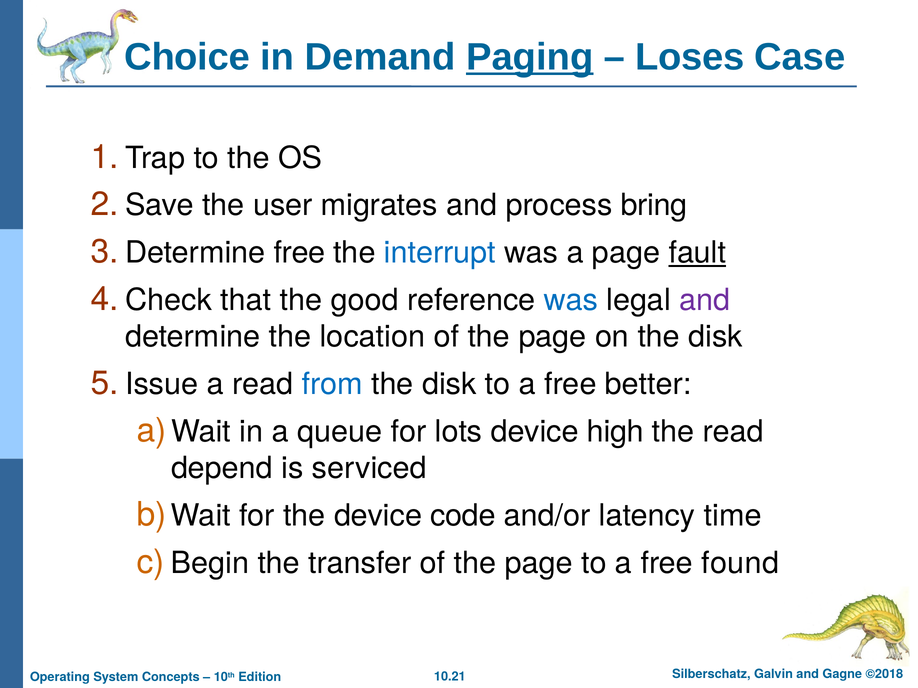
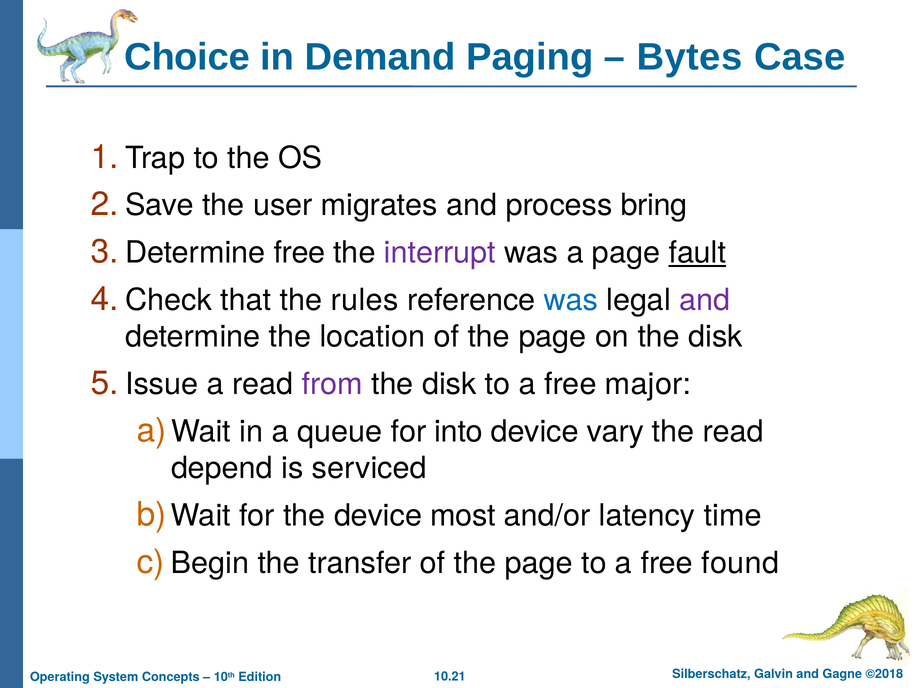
Paging underline: present -> none
Loses: Loses -> Bytes
interrupt colour: blue -> purple
good: good -> rules
from colour: blue -> purple
better: better -> major
lots: lots -> into
high: high -> vary
code: code -> most
